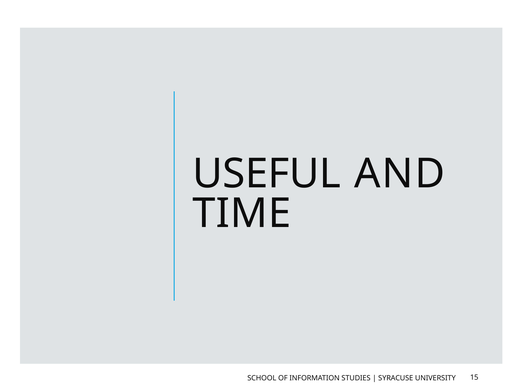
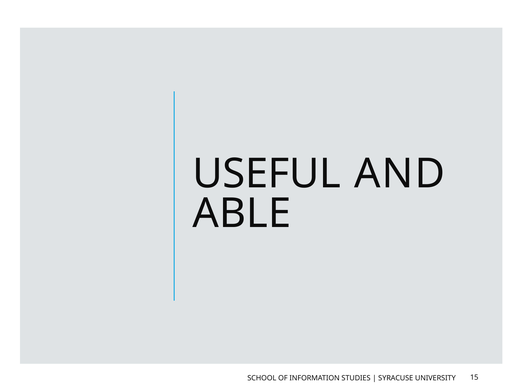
TIME: TIME -> ABLE
